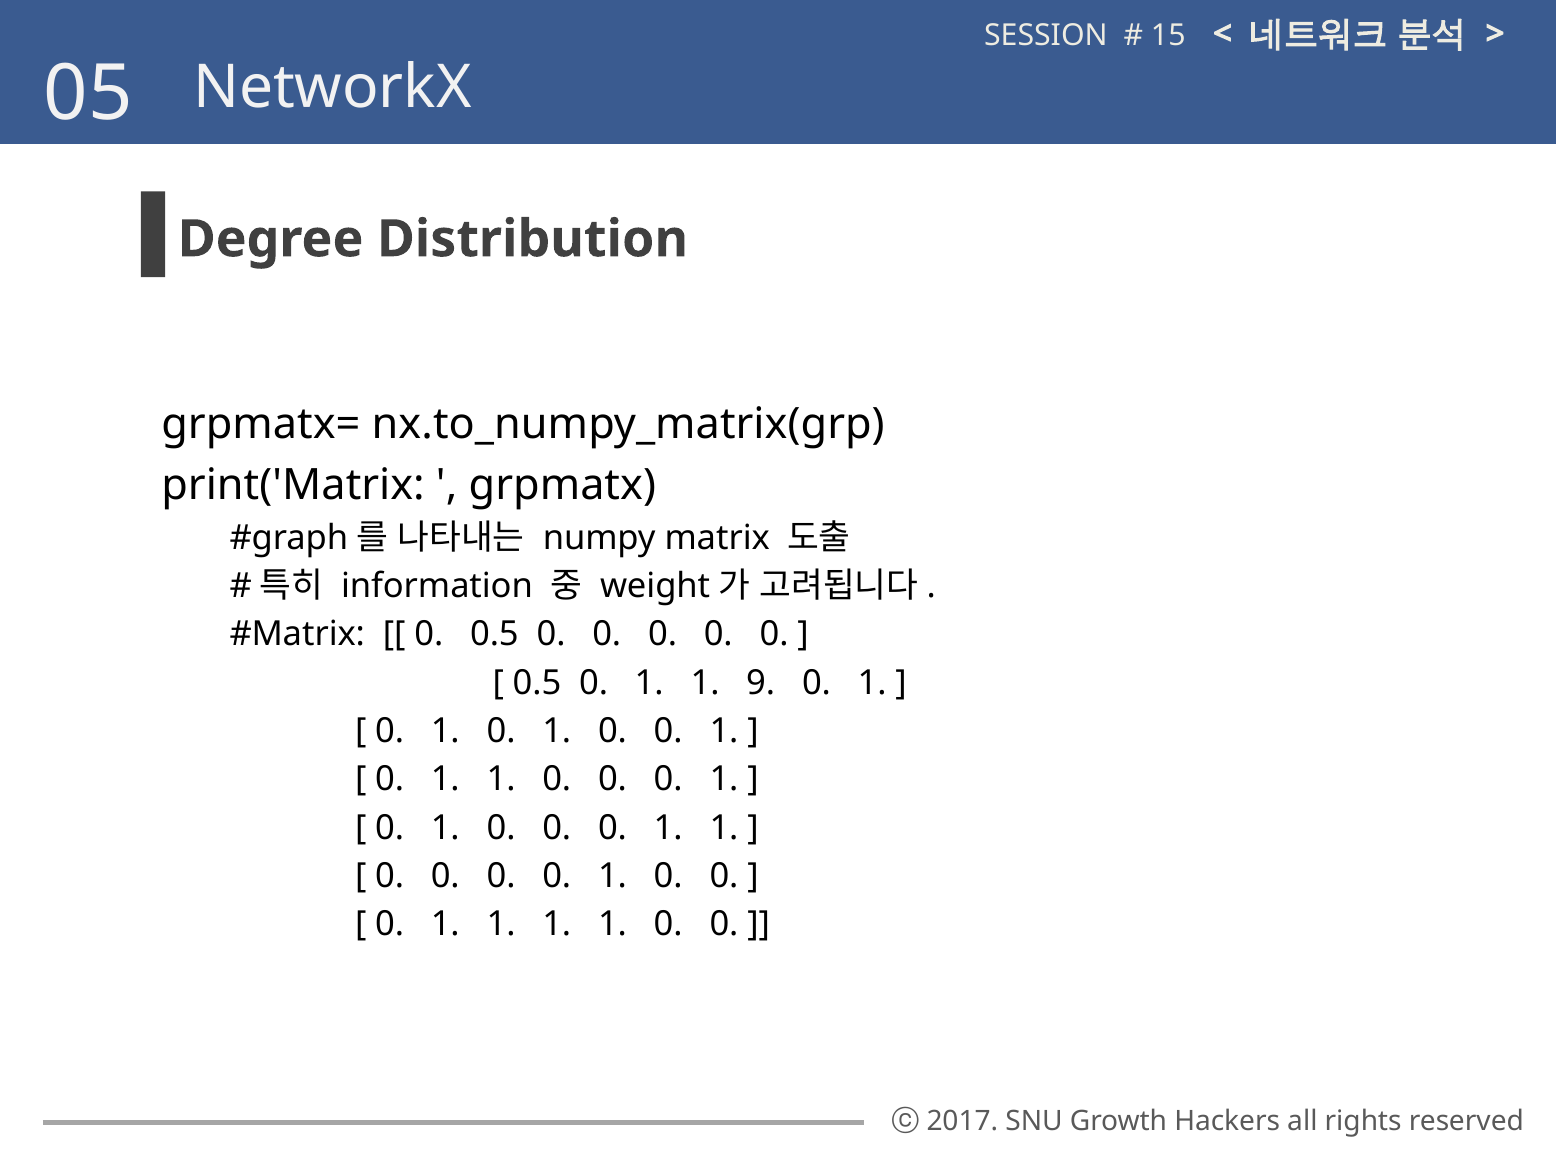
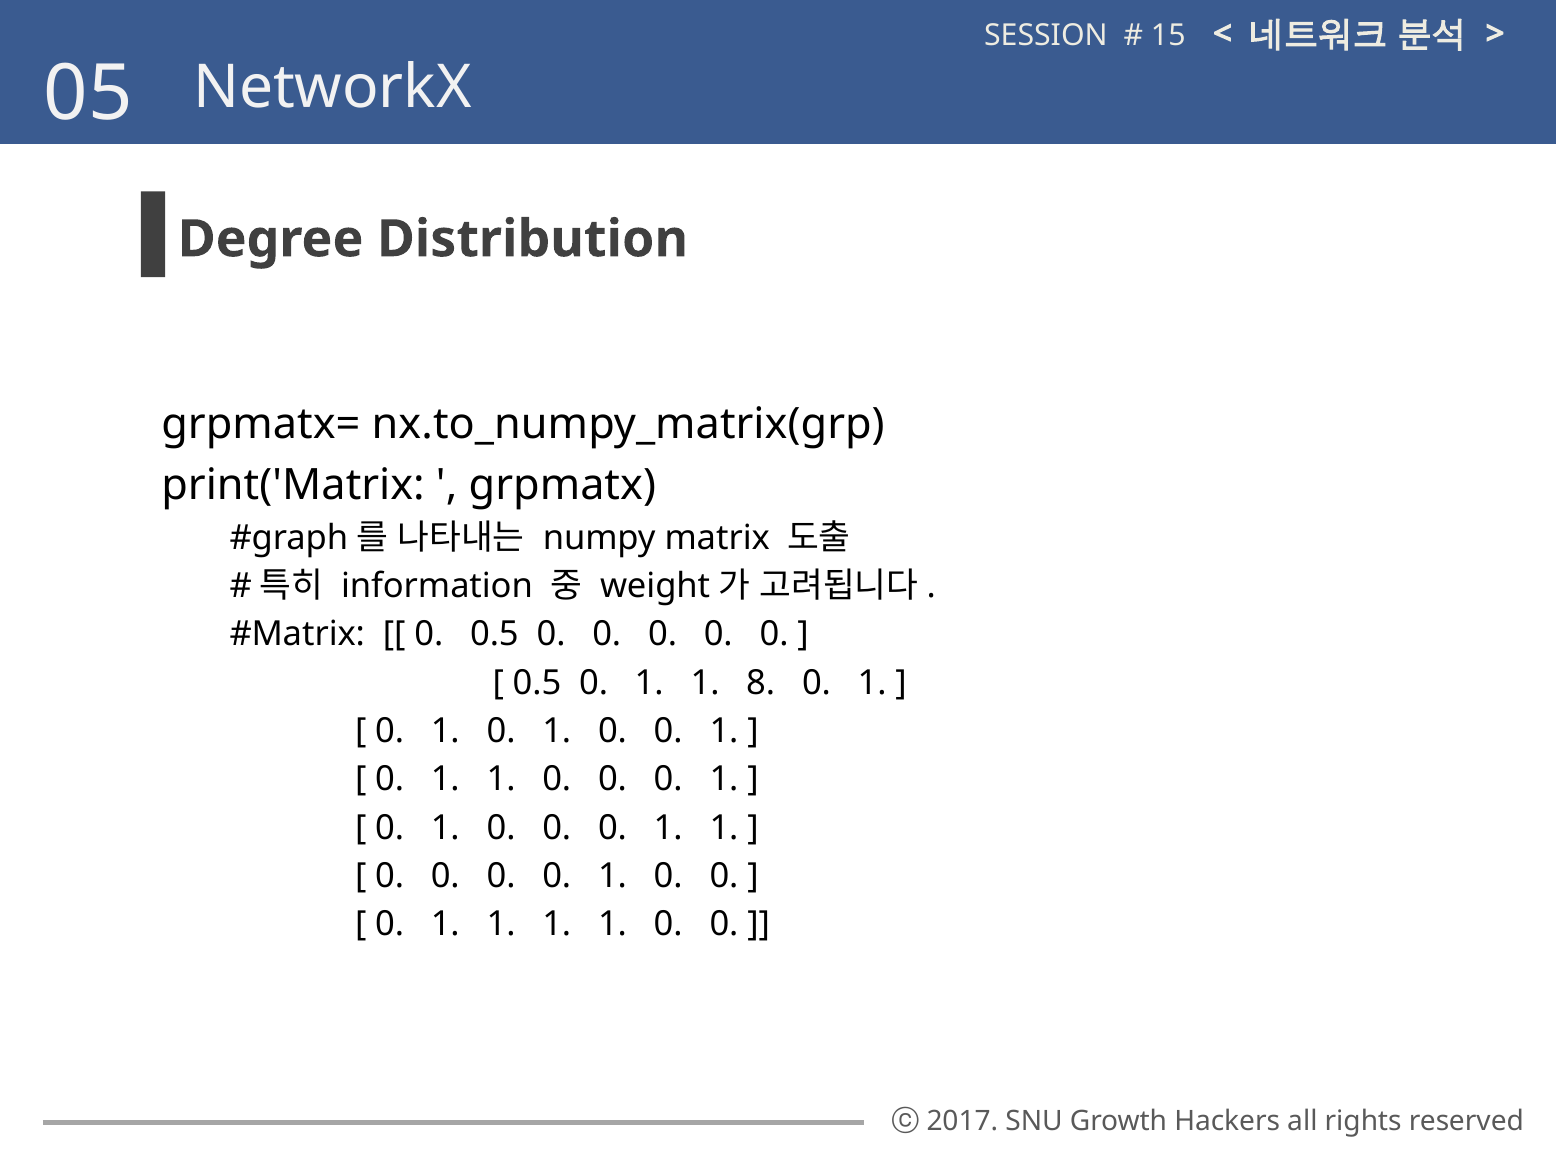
9: 9 -> 8
